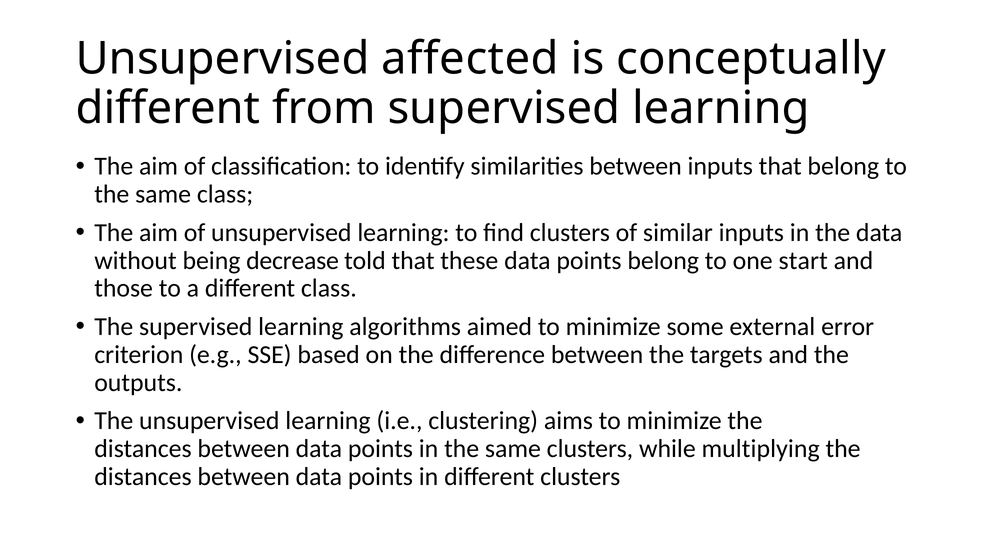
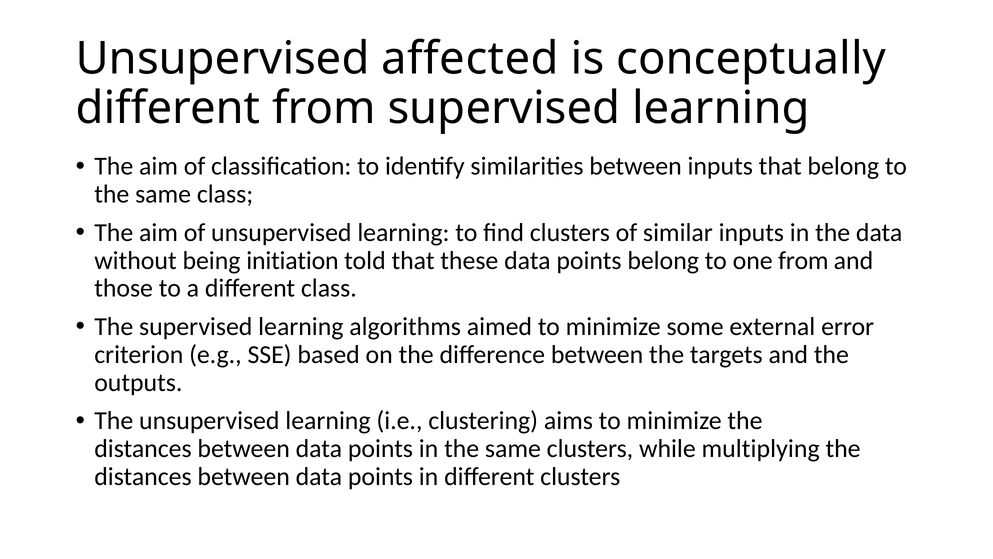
decrease: decrease -> initiation
one start: start -> from
